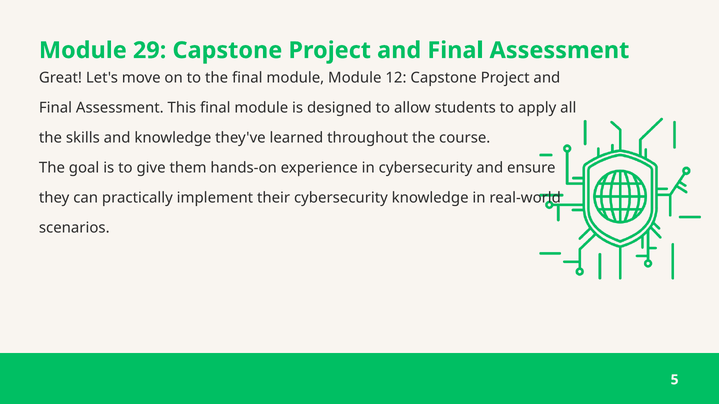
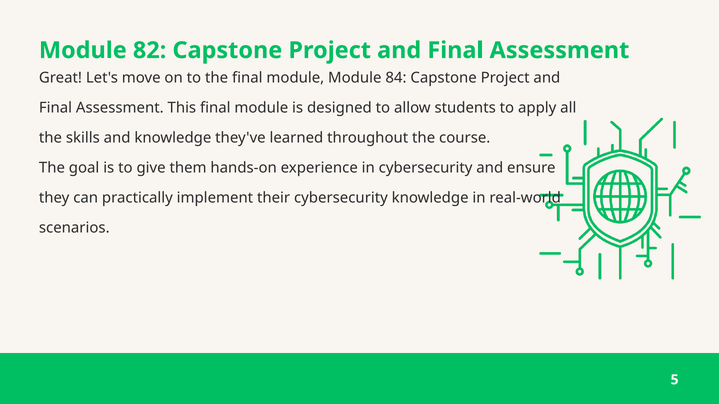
29: 29 -> 82
12: 12 -> 84
